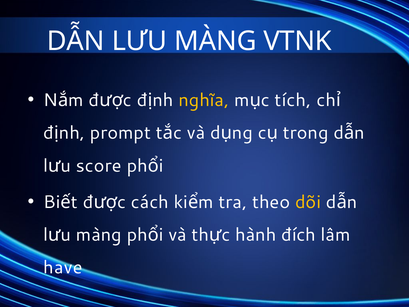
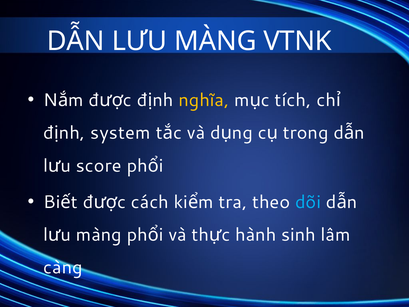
prompt: prompt -> system
dõi colour: yellow -> light blue
đích: đích -> sinh
have: have -> càng
